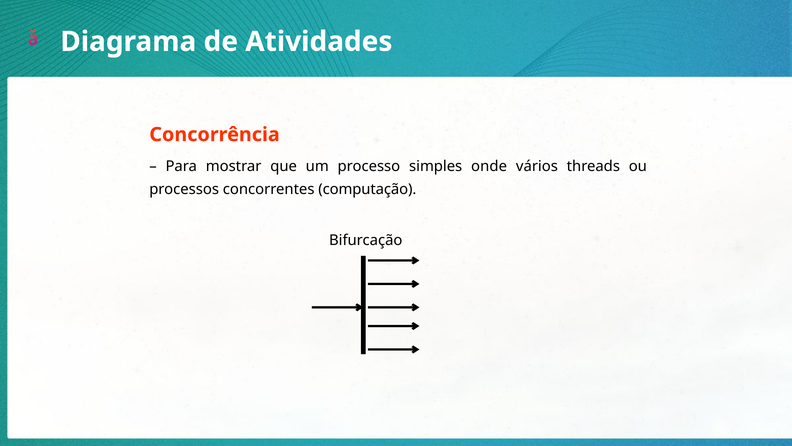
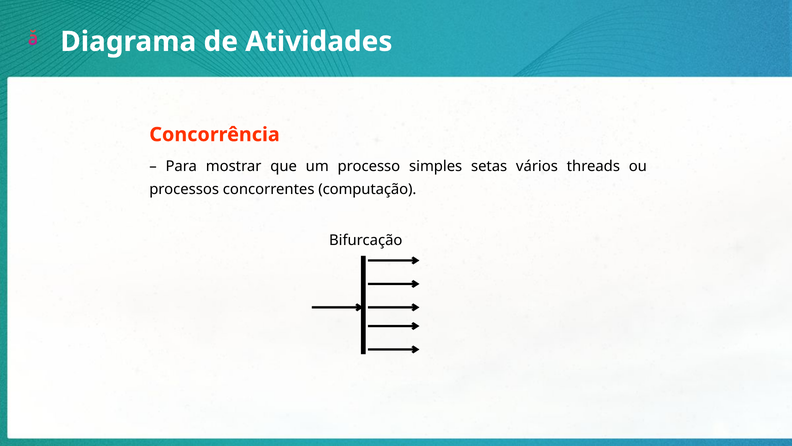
onde: onde -> setas
